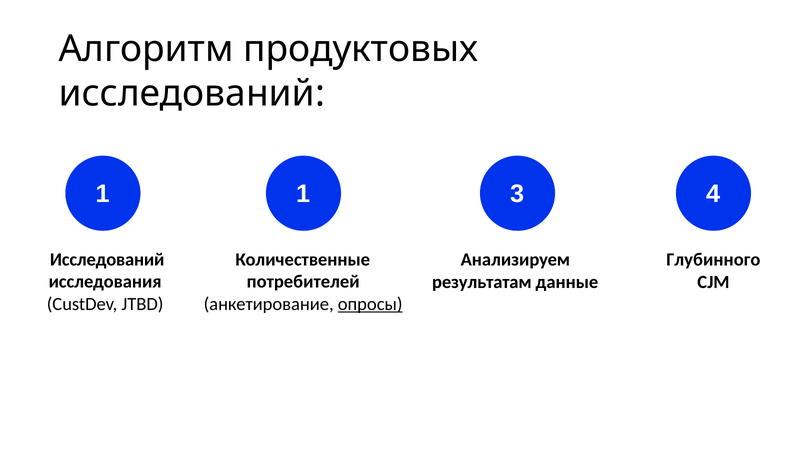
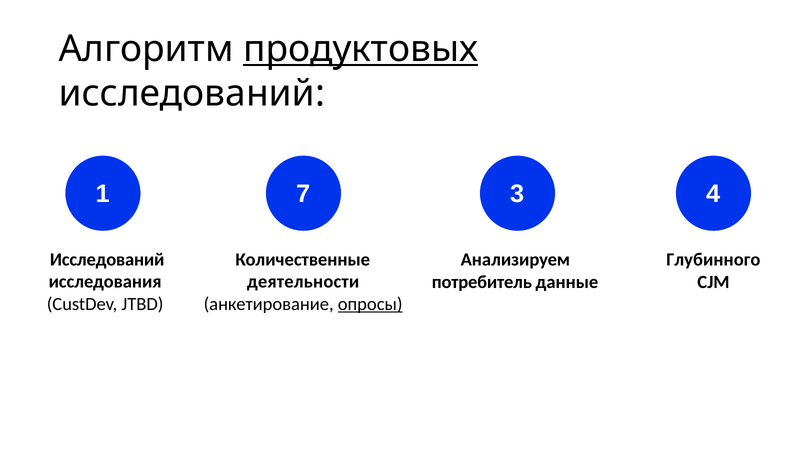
продуктовых underline: none -> present
1 1: 1 -> 7
потребителей: потребителей -> деятельности
результатам: результатам -> потребитель
